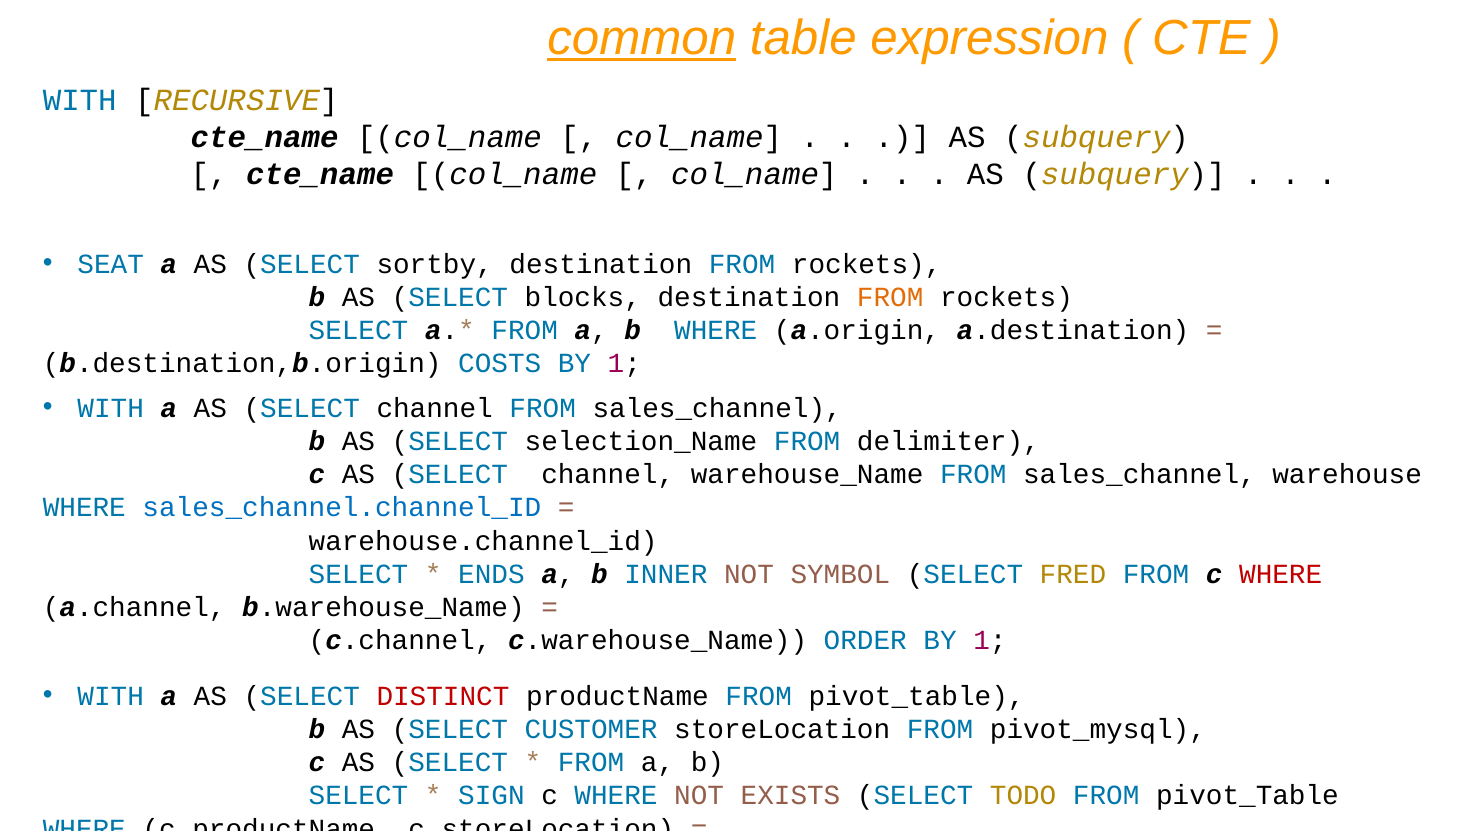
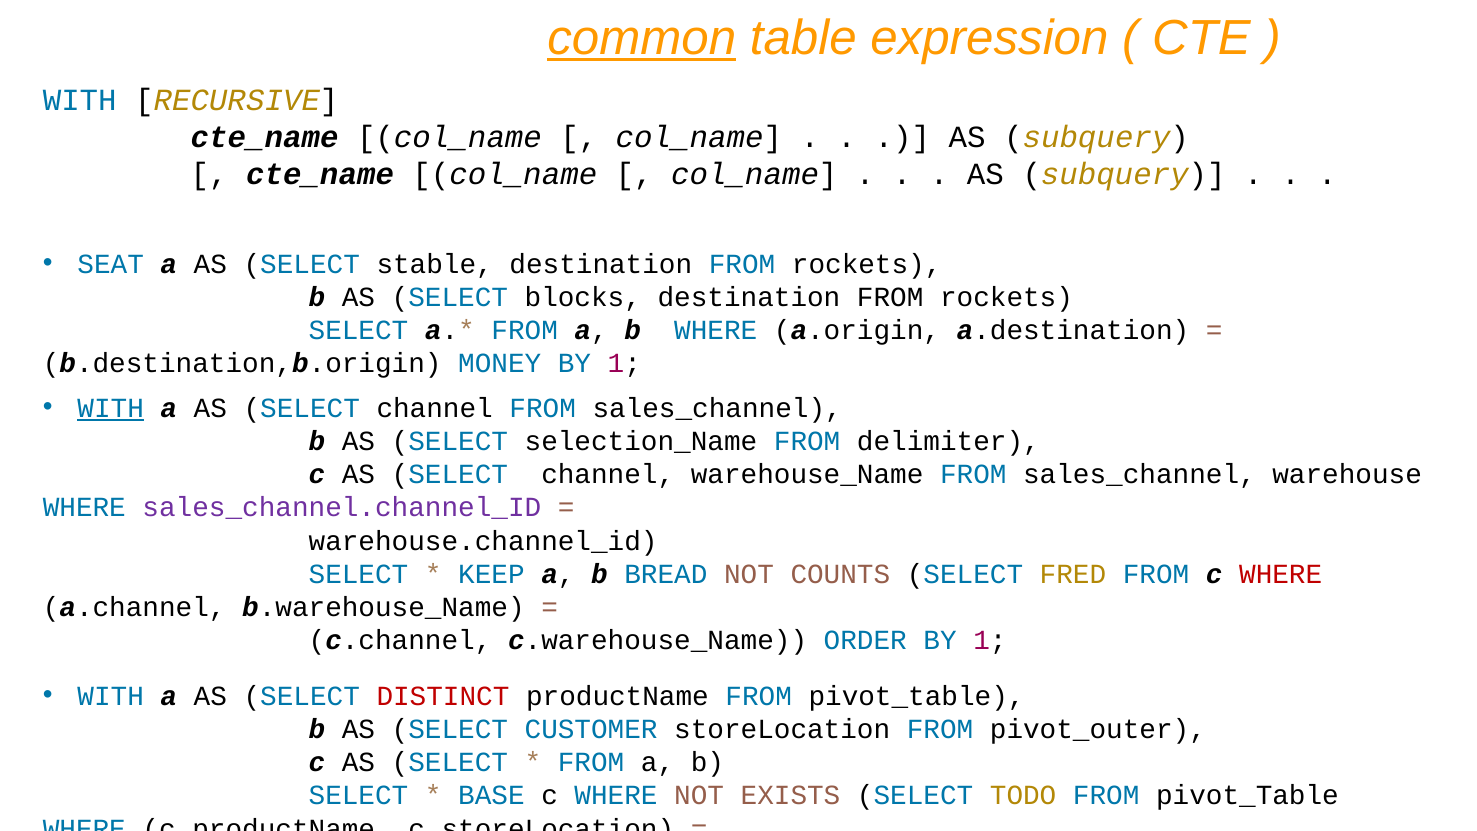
sortby: sortby -> stable
FROM at (890, 297) colour: orange -> black
COSTS: COSTS -> MONEY
WITH at (111, 408) underline: none -> present
sales_channel.channel_ID colour: blue -> purple
ENDS: ENDS -> KEEP
INNER: INNER -> BREAD
SYMBOL: SYMBOL -> COUNTS
pivot_mysql: pivot_mysql -> pivot_outer
SIGN: SIGN -> BASE
